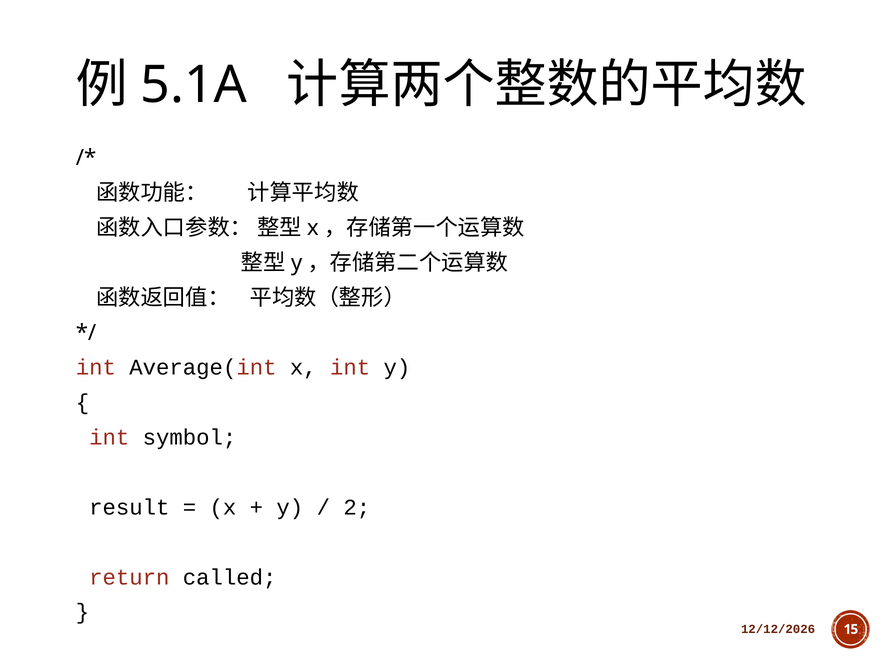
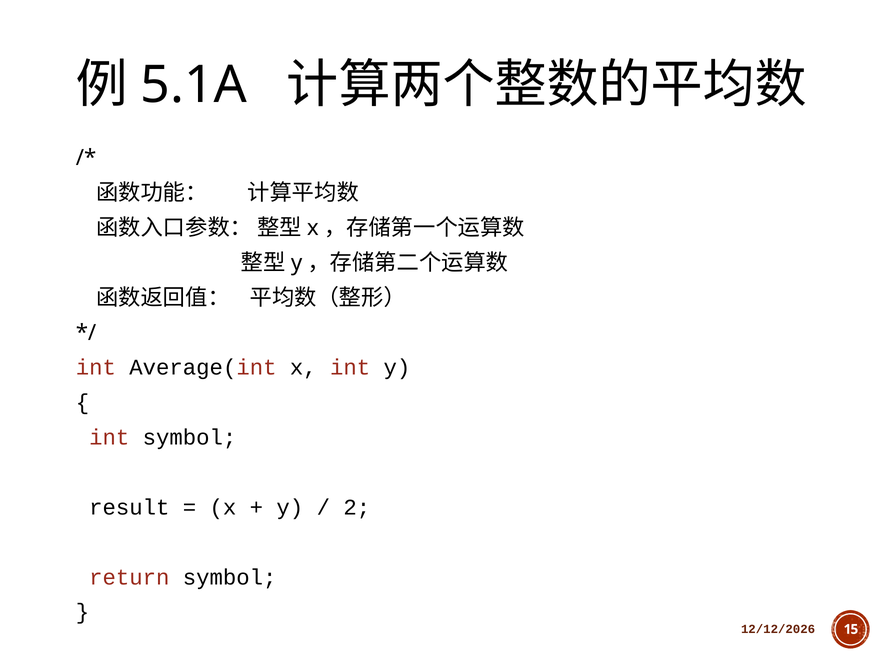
return called: called -> symbol
